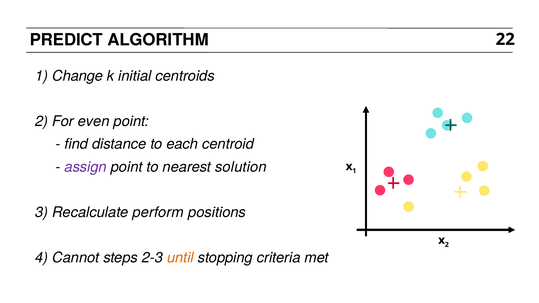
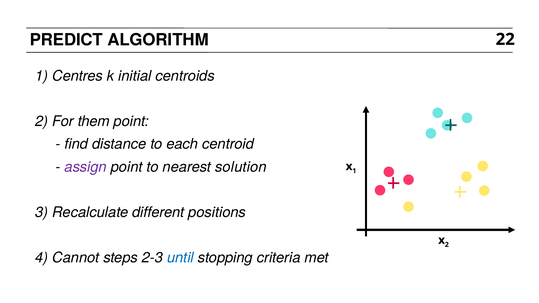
Change: Change -> Centres
even: even -> them
perform: perform -> different
until colour: orange -> blue
